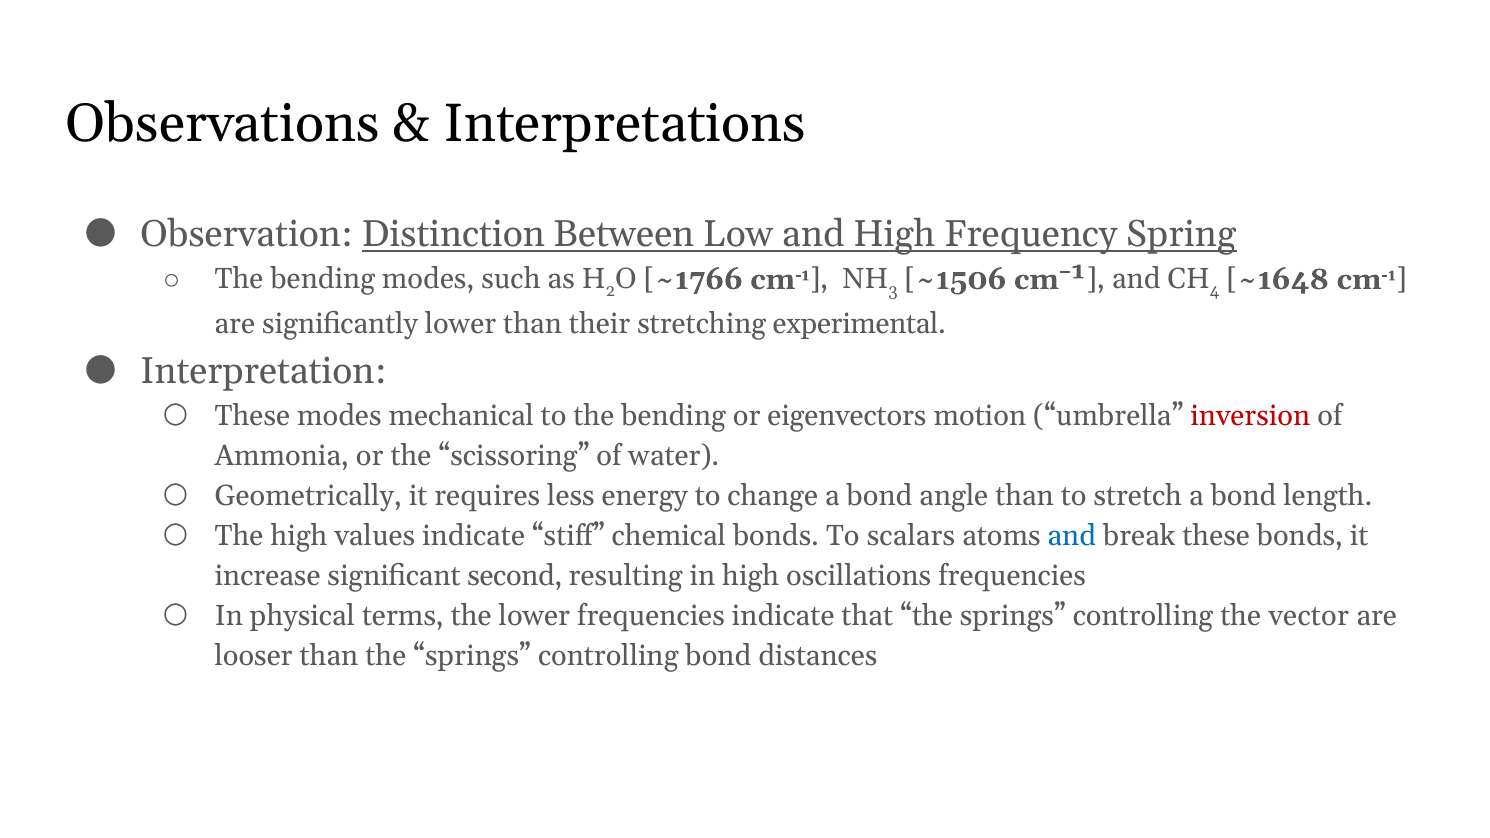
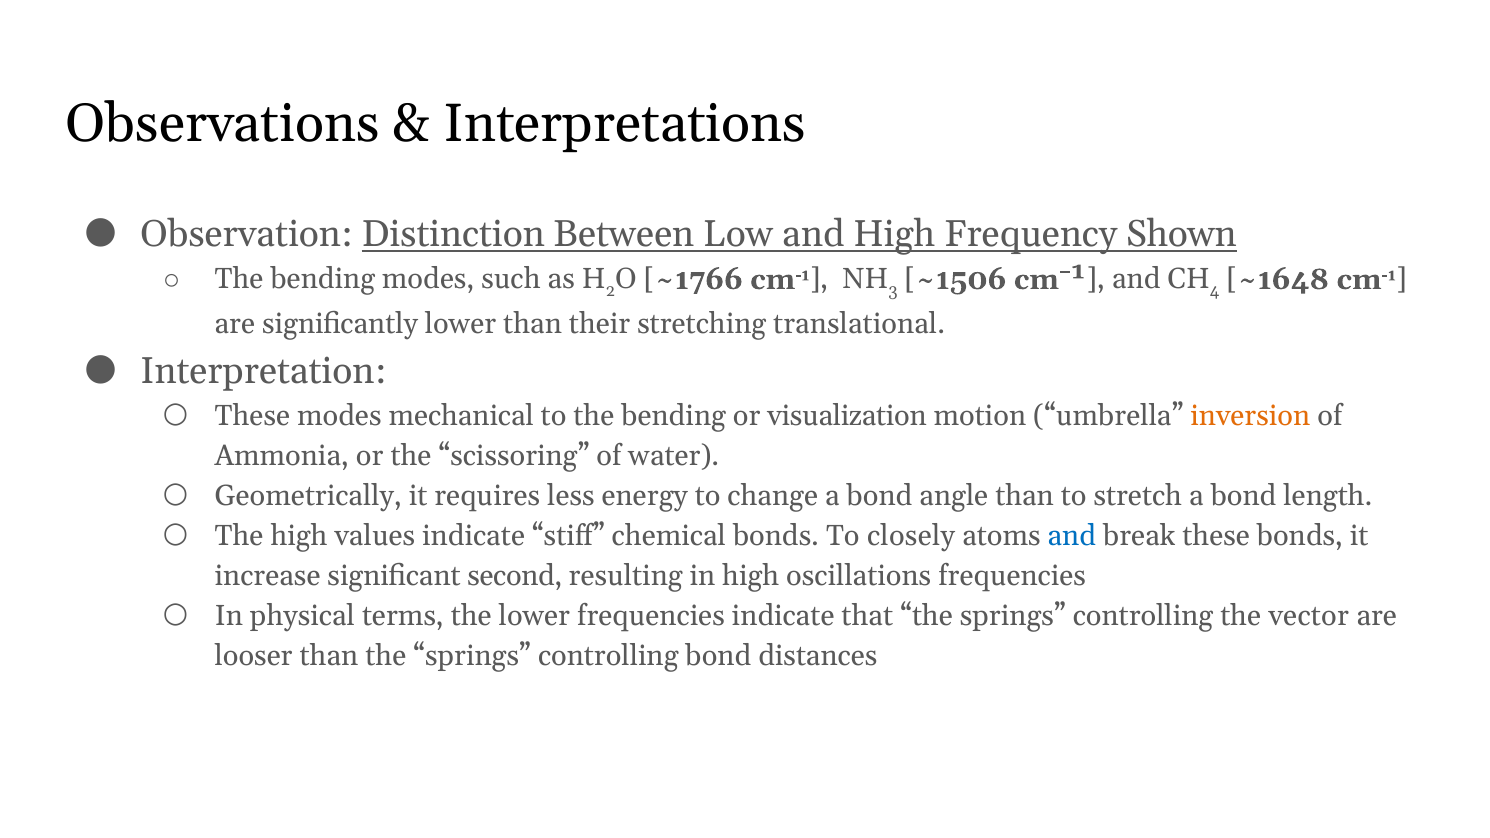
Spring: Spring -> Shown
experimental: experimental -> translational
eigenvectors: eigenvectors -> visualization
inversion colour: red -> orange
scalars: scalars -> closely
